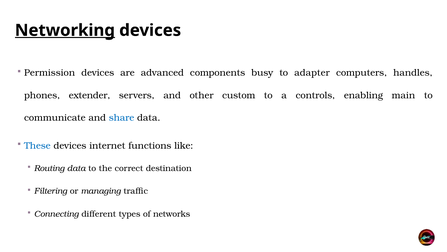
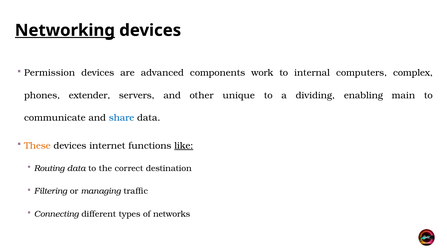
busy: busy -> work
adapter: adapter -> internal
handles: handles -> complex
custom: custom -> unique
controls: controls -> dividing
These colour: blue -> orange
like underline: none -> present
